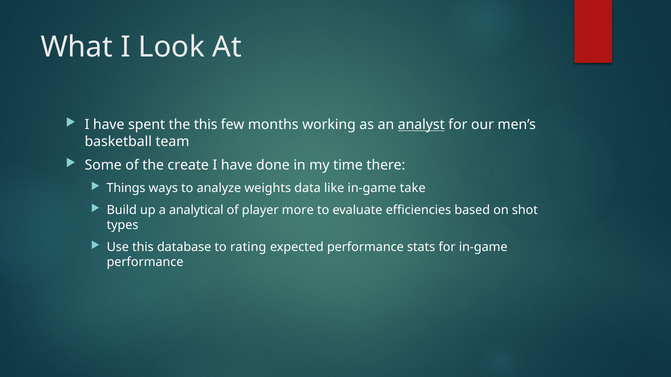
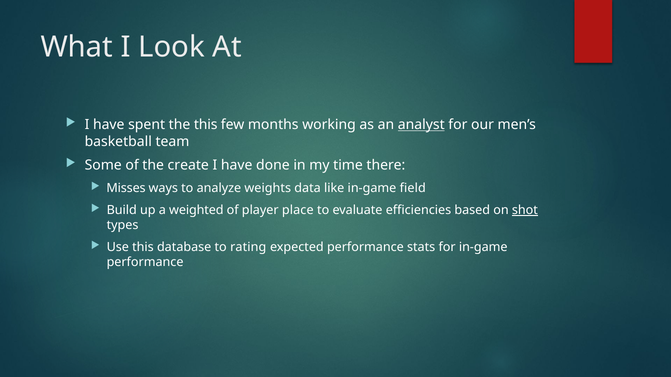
Things: Things -> Misses
take: take -> field
analytical: analytical -> weighted
more: more -> place
shot underline: none -> present
